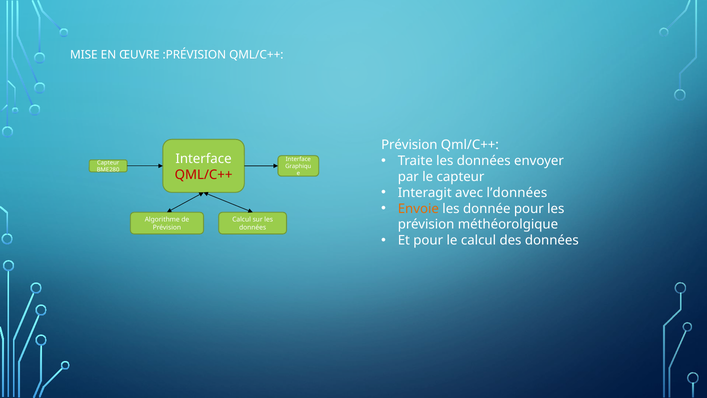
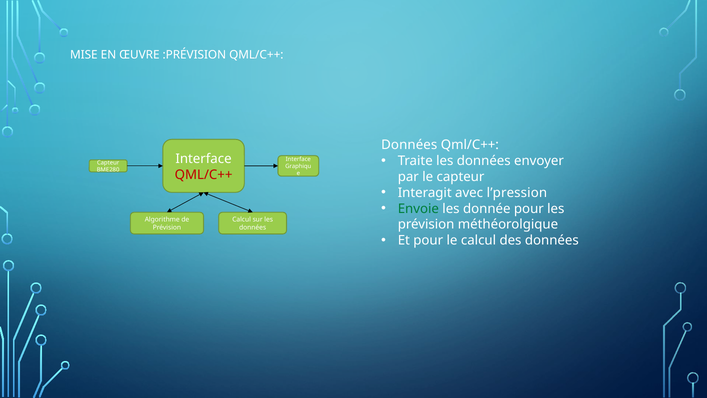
Prévision at (409, 145): Prévision -> Données
l’données: l’données -> l’pression
Envoie colour: orange -> green
